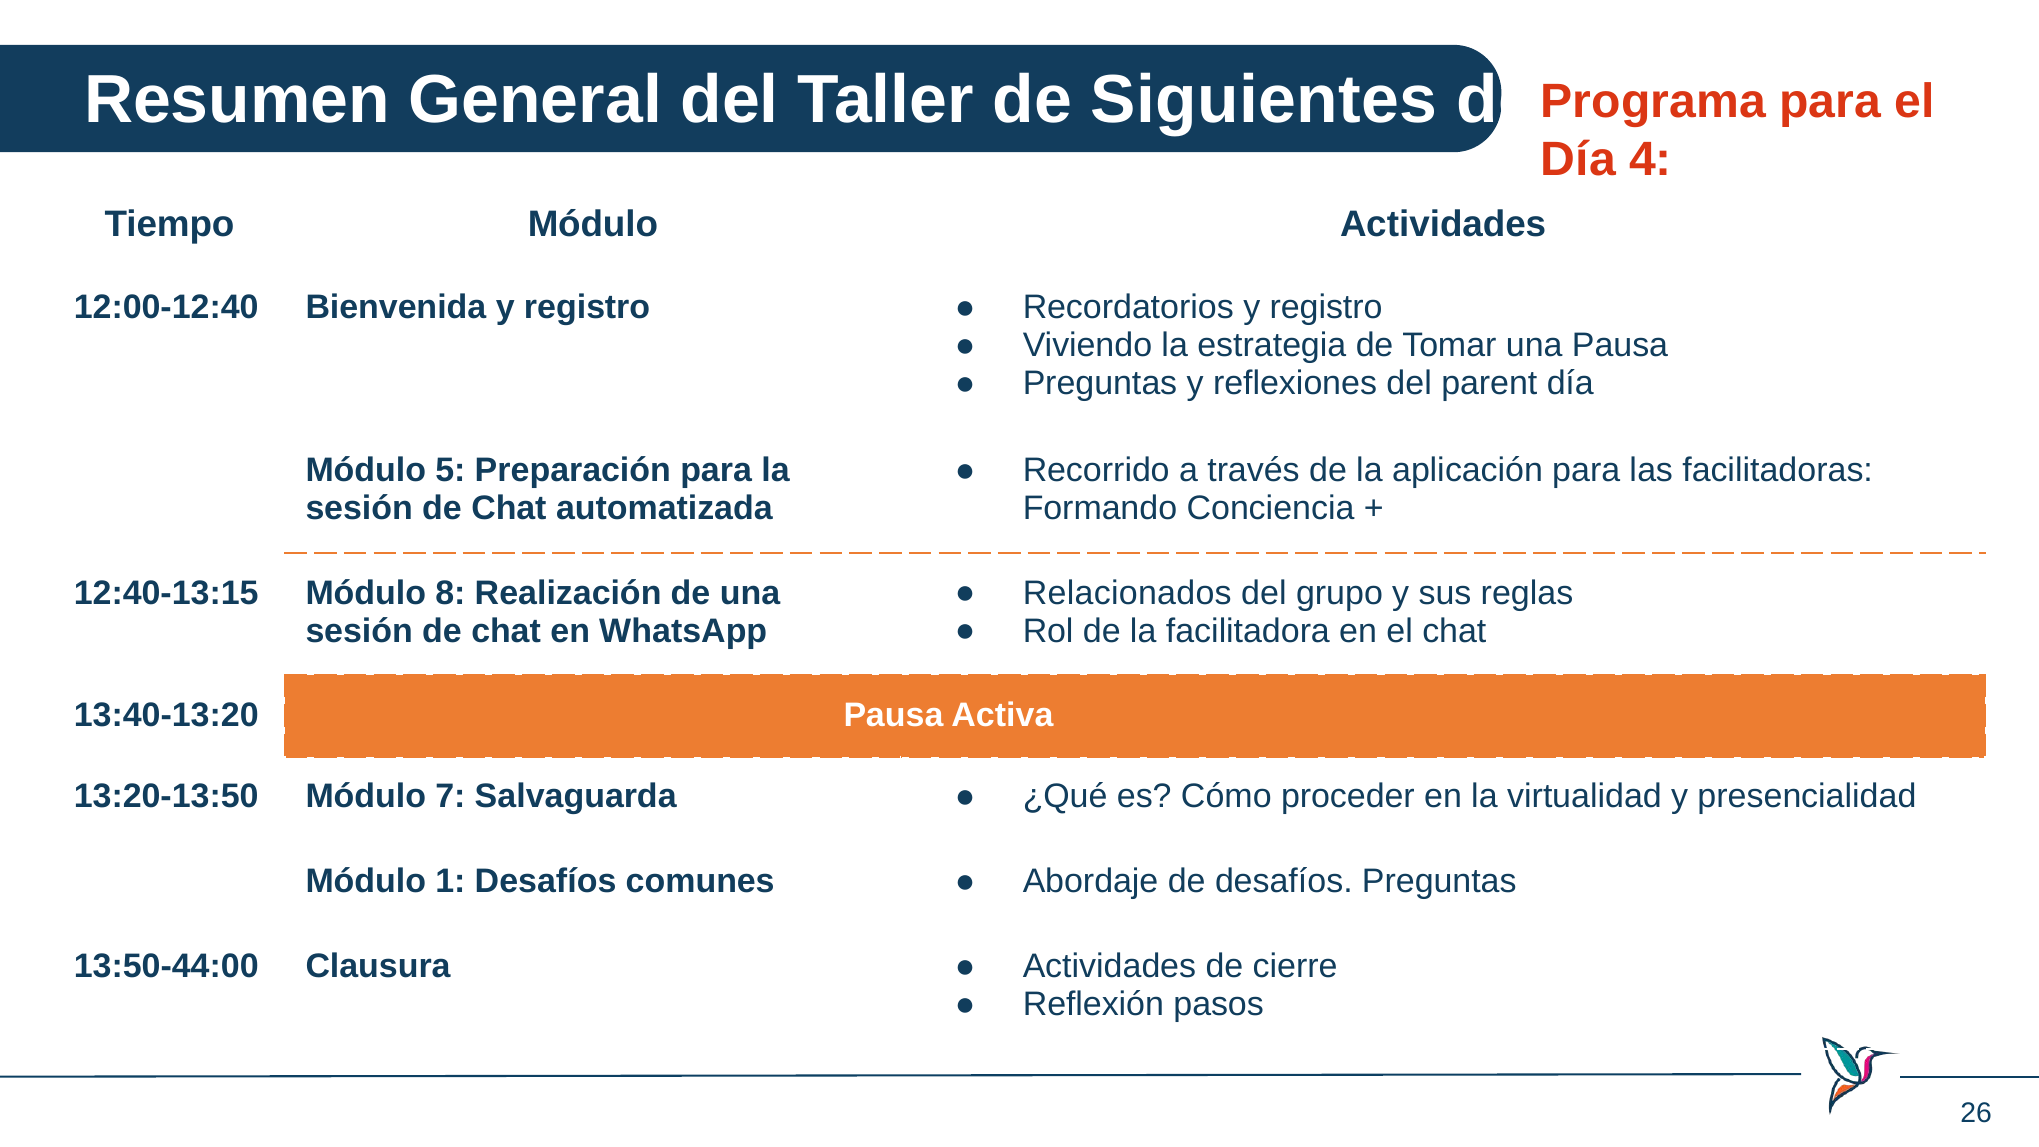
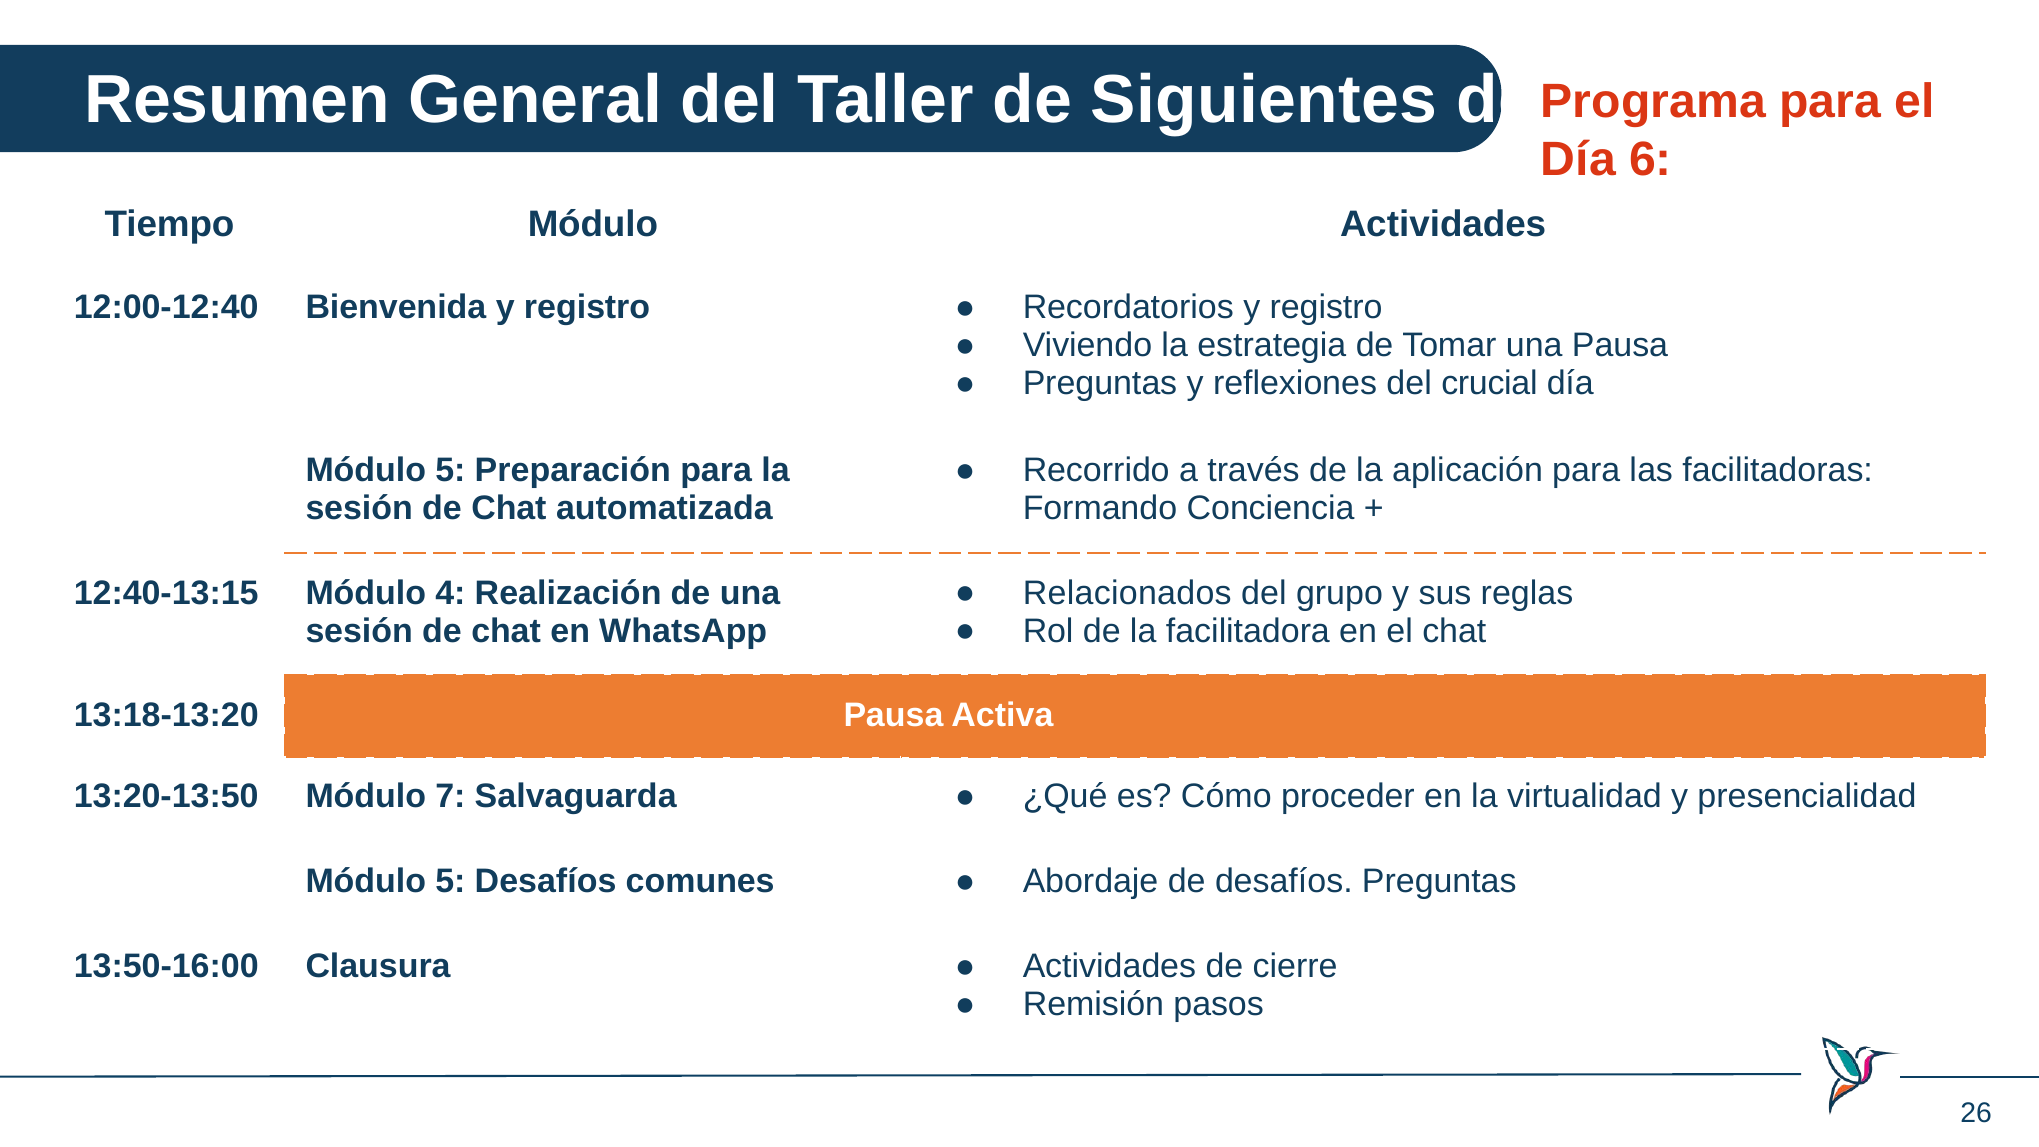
4: 4 -> 6
parent: parent -> crucial
8: 8 -> 4
13:40-13:20: 13:40-13:20 -> 13:18-13:20
1 at (450, 882): 1 -> 5
13:50-44:00: 13:50-44:00 -> 13:50-16:00
Reflexión: Reflexión -> Remisión
